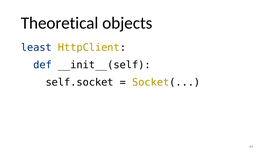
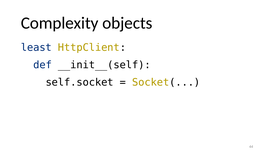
Theoretical: Theoretical -> Complexity
